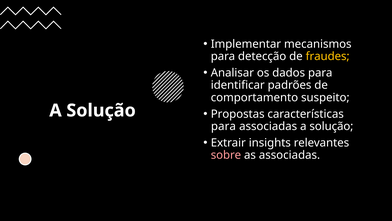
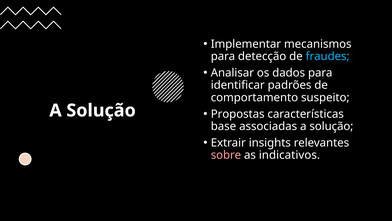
fraudes colour: yellow -> light blue
para at (223, 126): para -> base
as associadas: associadas -> indicativos
